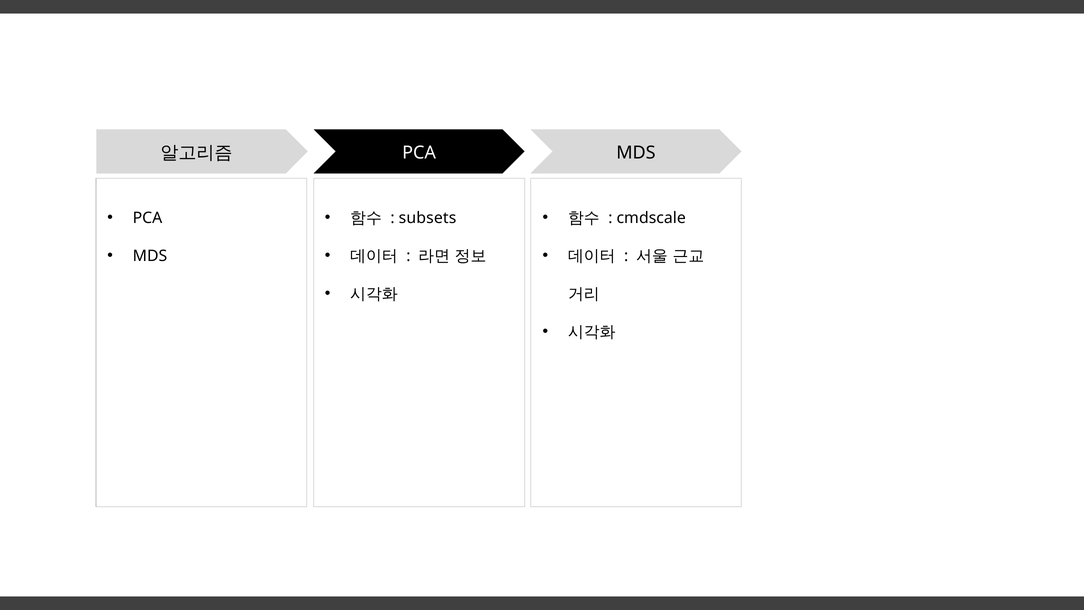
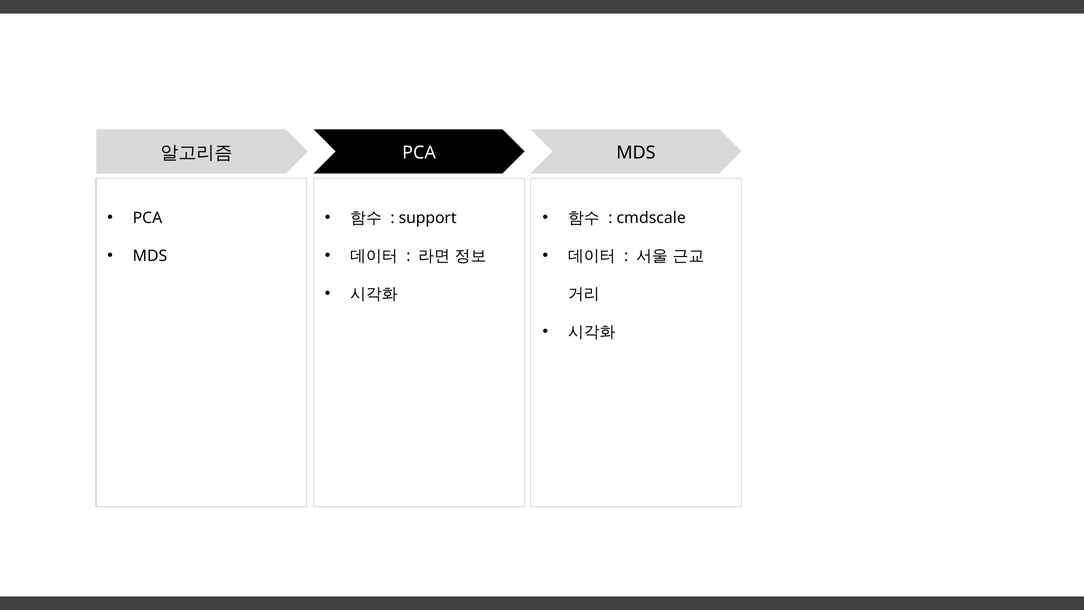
subsets: subsets -> support
